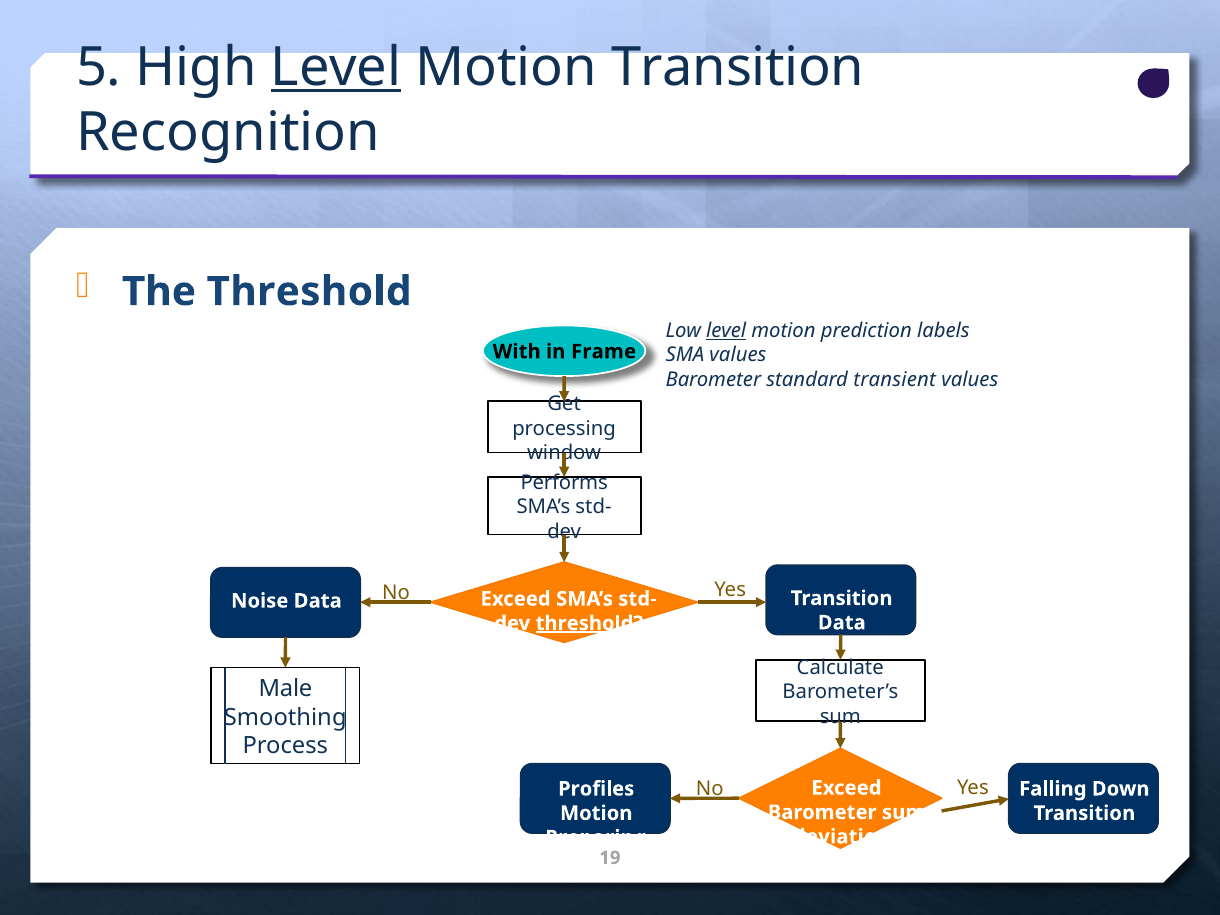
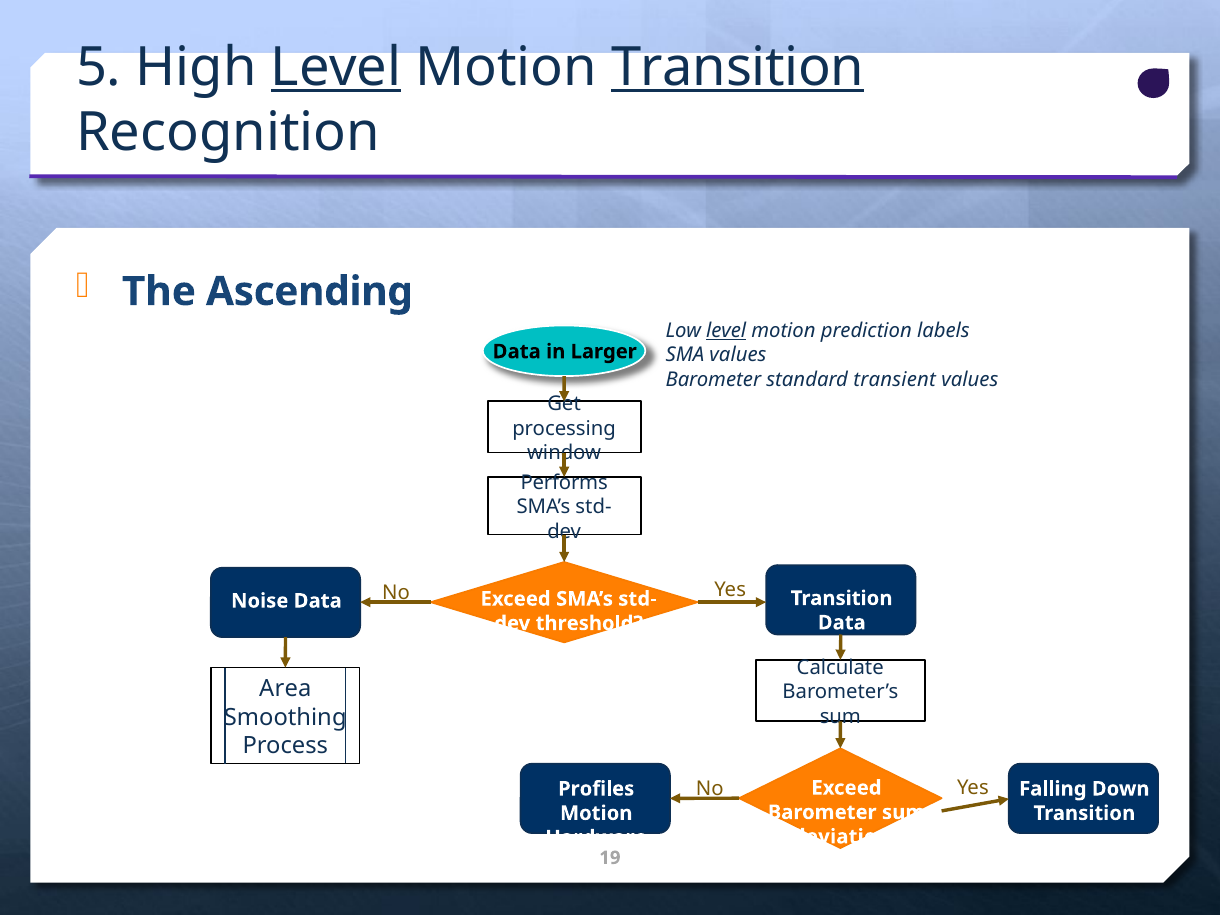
Transition at (738, 67) underline: none -> present
The Threshold: Threshold -> Ascending
With at (517, 352): With -> Data
Frame: Frame -> Larger
threshold at (589, 623) underline: present -> none
Male: Male -> Area
Preparing: Preparing -> Hardware
